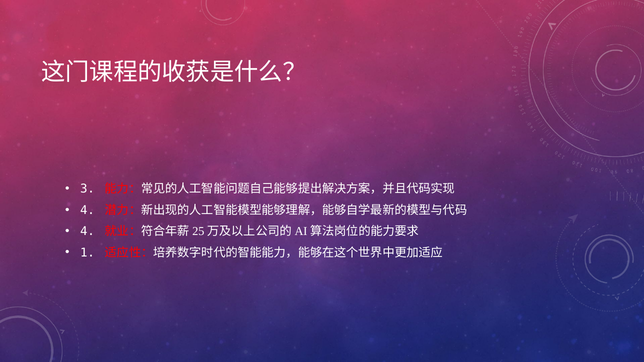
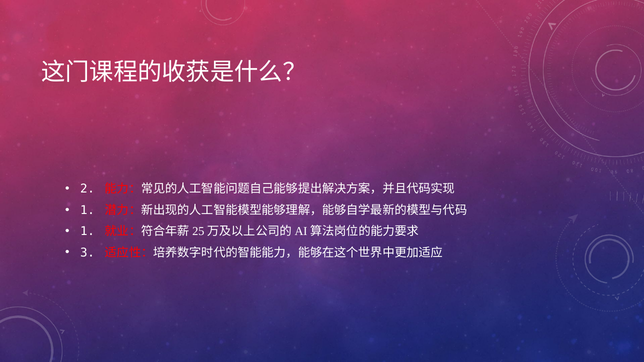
3: 3 -> 2
4 at (87, 210): 4 -> 1
4 at (87, 232): 4 -> 1
1: 1 -> 3
